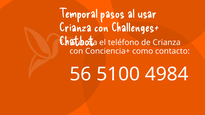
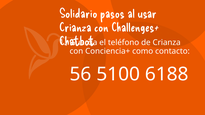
Temporal: Temporal -> Solidario
4984: 4984 -> 6188
